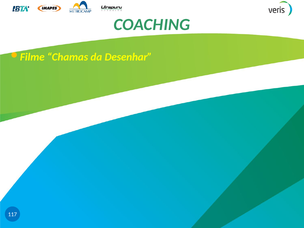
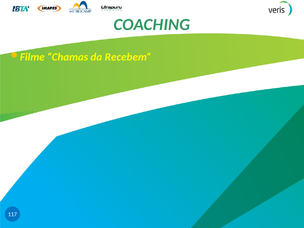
Desenhar: Desenhar -> Recebem
